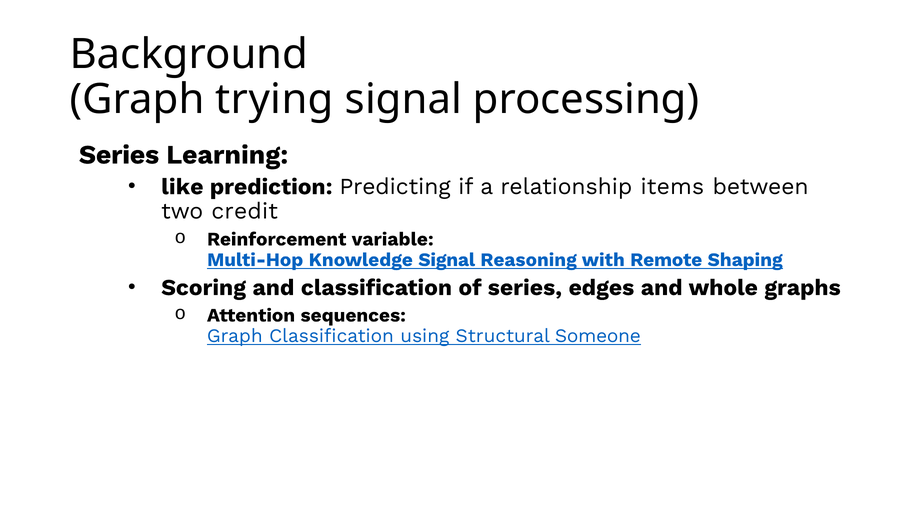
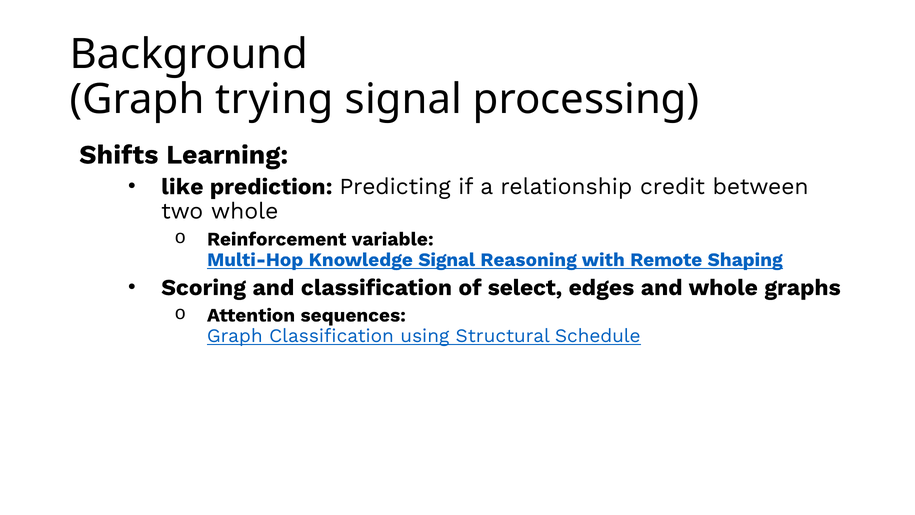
Series at (119, 155): Series -> Shifts
items: items -> credit
two credit: credit -> whole
of series: series -> select
Someone: Someone -> Schedule
